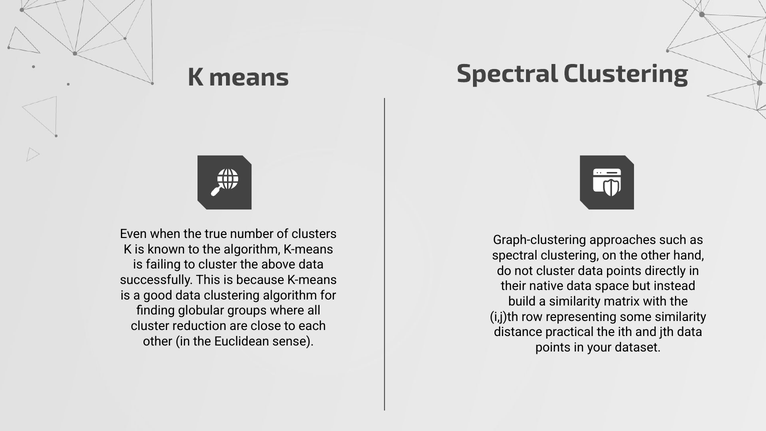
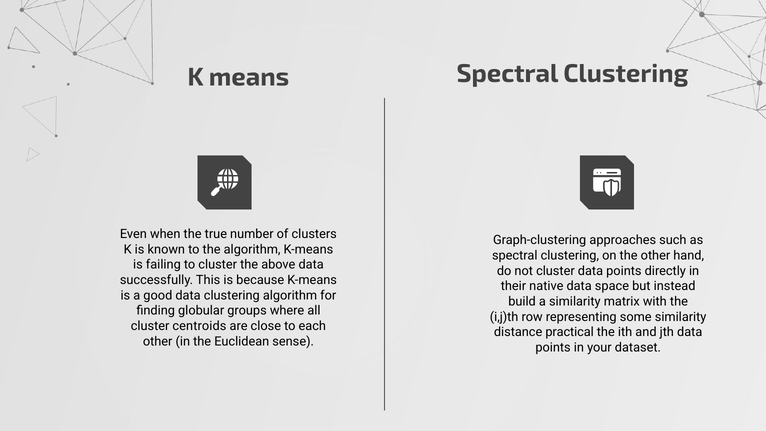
reduction: reduction -> centroids
